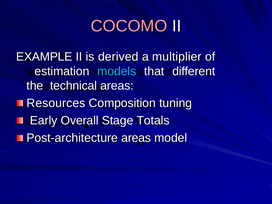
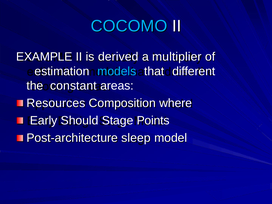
COCOMO colour: pink -> light blue
technical: technical -> constant
tuning: tuning -> where
Overall: Overall -> Should
Totals: Totals -> Points
Post-architecture areas: areas -> sleep
